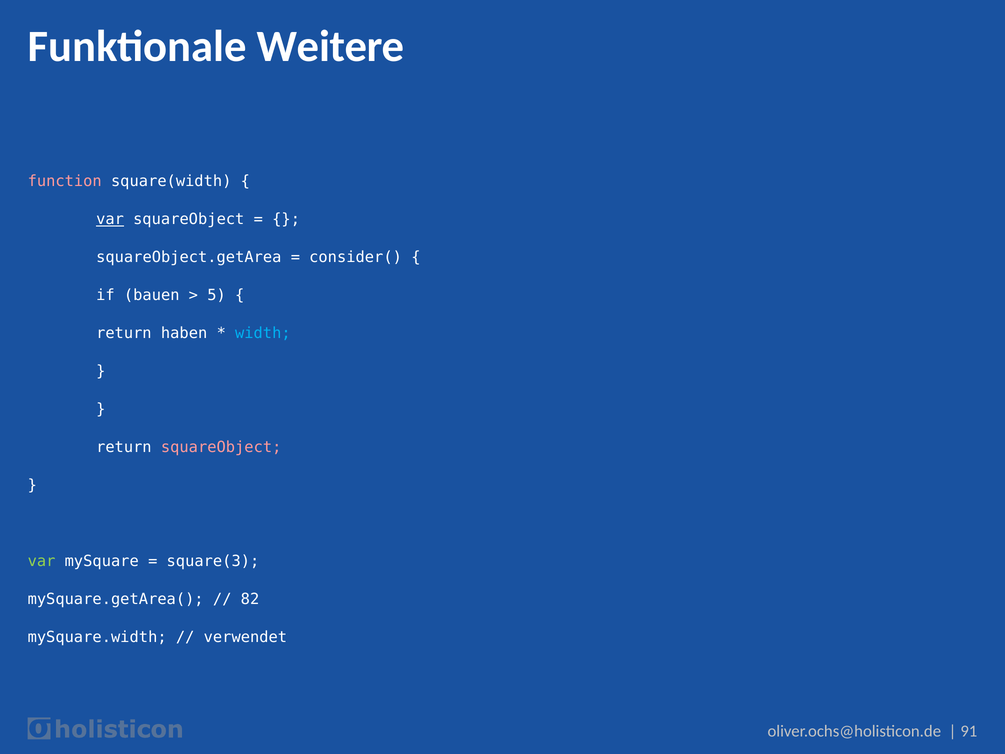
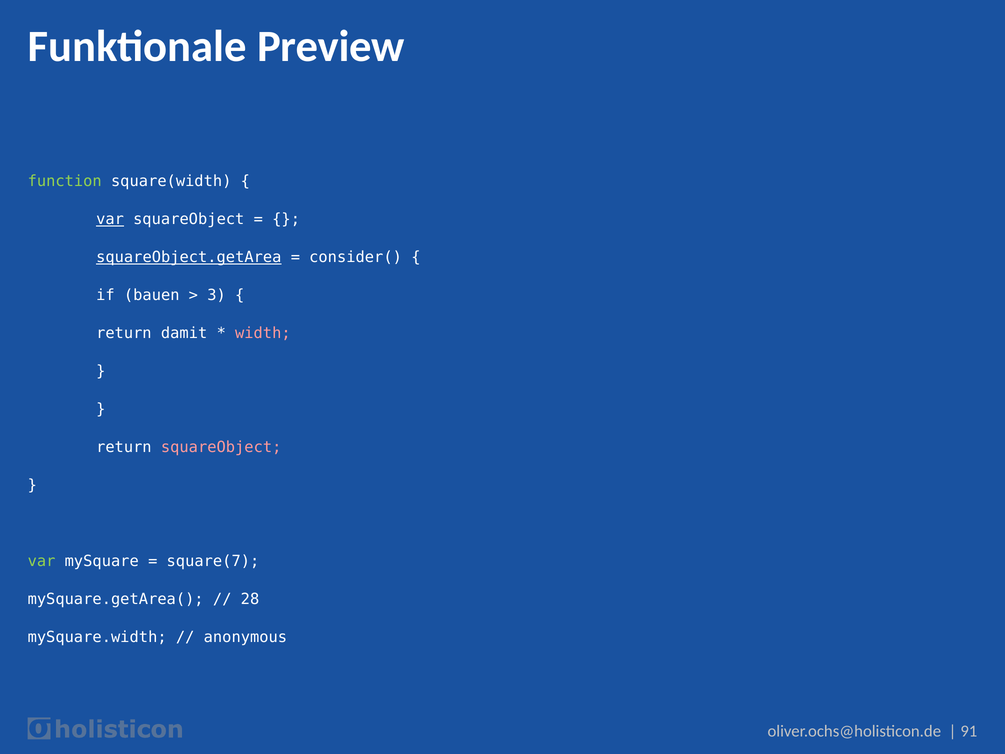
Weitere: Weitere -> Preview
function colour: pink -> light green
squareObject.getArea underline: none -> present
5: 5 -> 3
haben: haben -> damit
width colour: light blue -> pink
square(3: square(3 -> square(7
82: 82 -> 28
verwendet: verwendet -> anonymous
